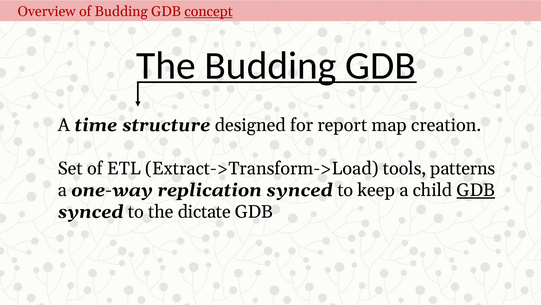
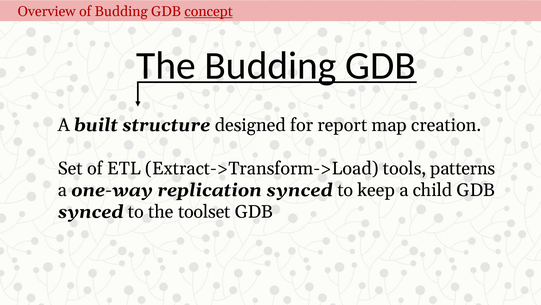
time: time -> built
GDB at (476, 190) underline: present -> none
dictate: dictate -> toolset
